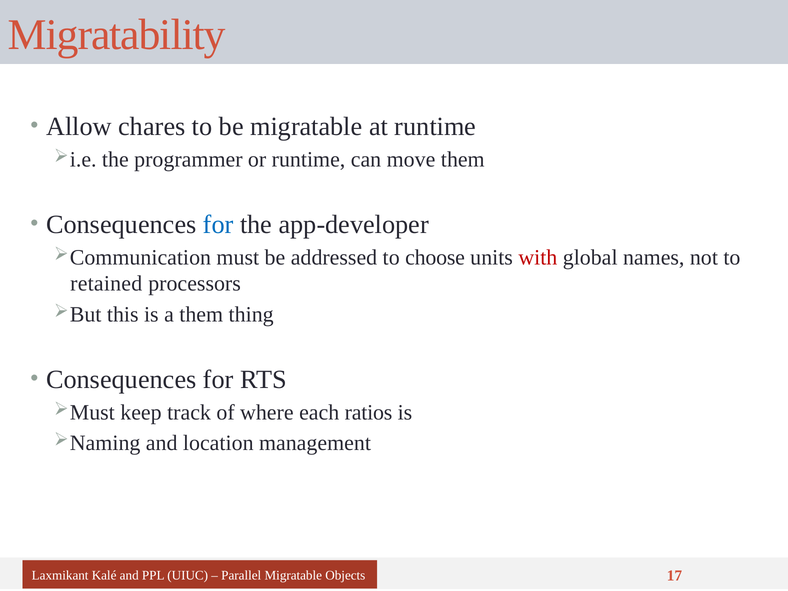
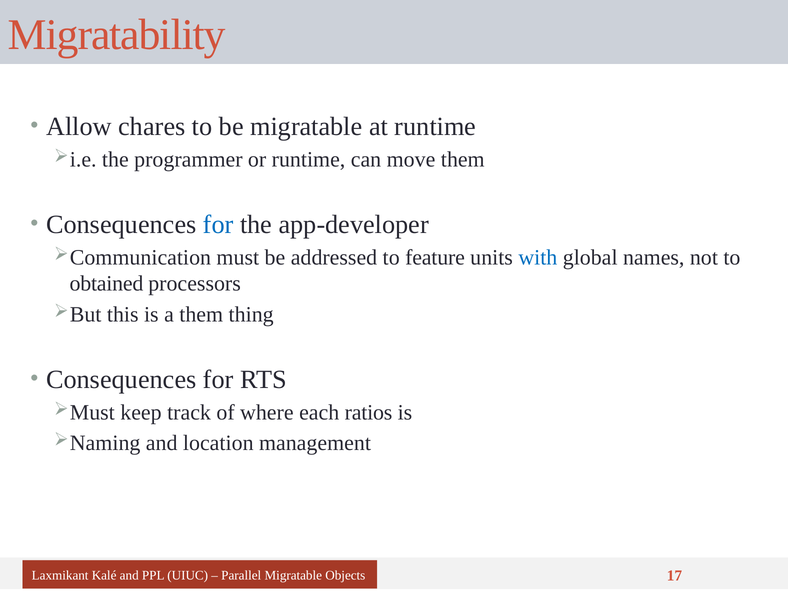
choose: choose -> feature
with colour: red -> blue
retained: retained -> obtained
